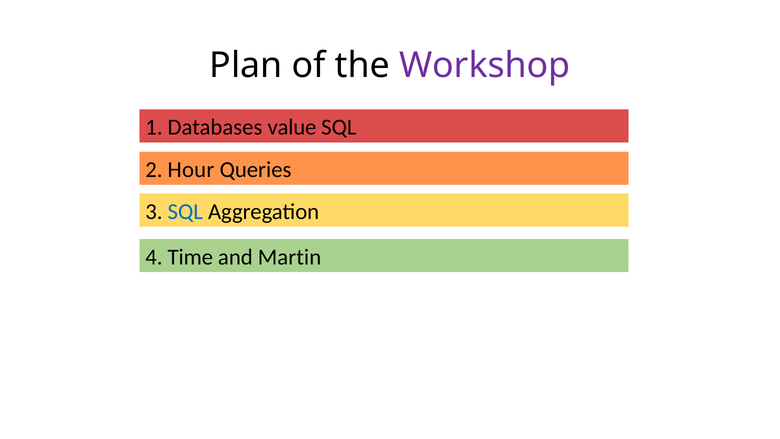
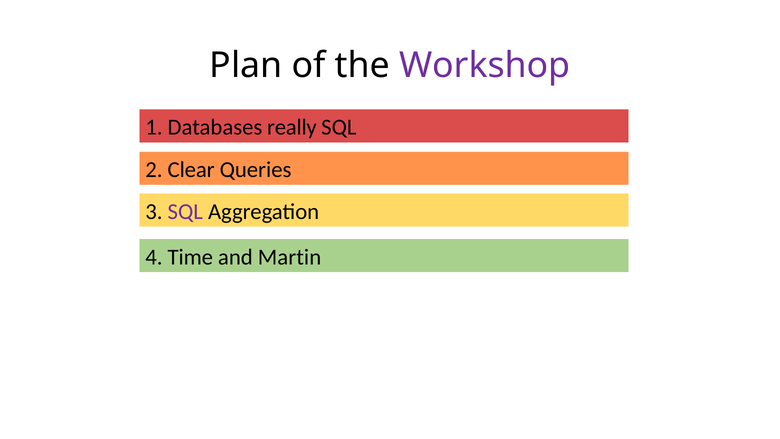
value: value -> really
Hour: Hour -> Clear
SQL at (185, 212) colour: blue -> purple
